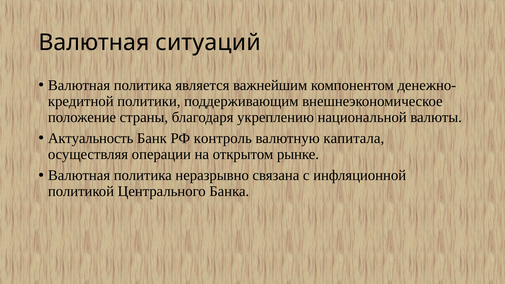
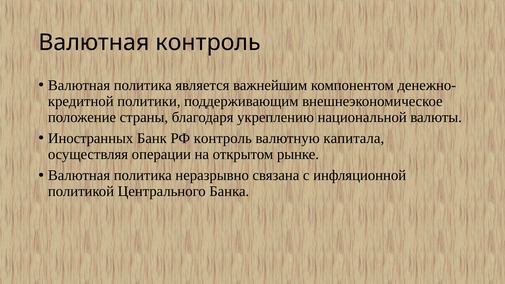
Валютная ситуаций: ситуаций -> контроль
Актуальность: Актуальность -> Иностранных
